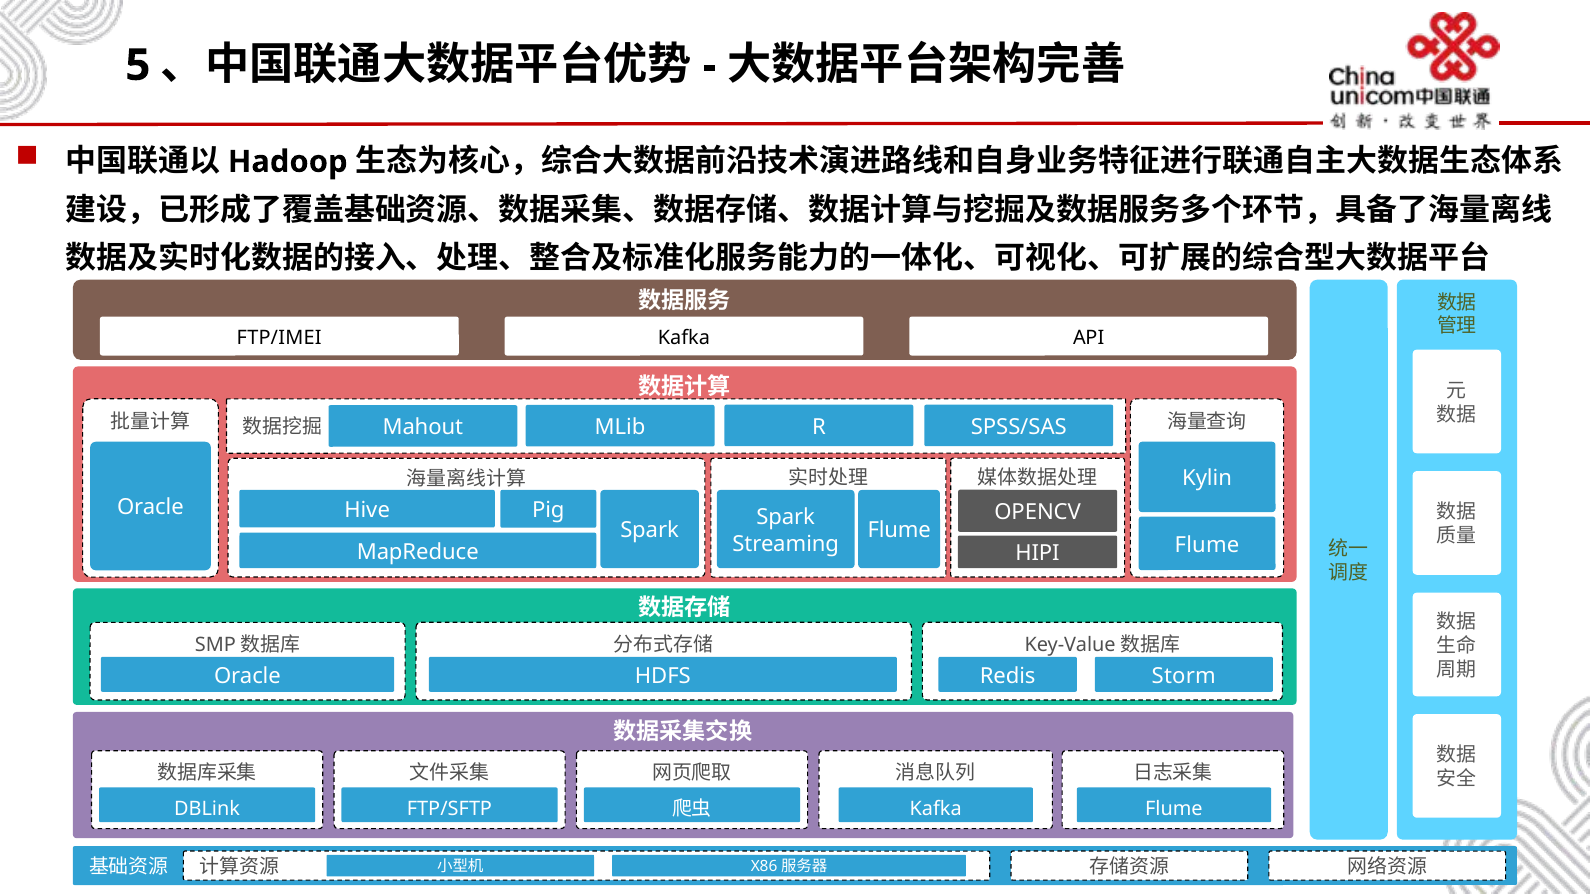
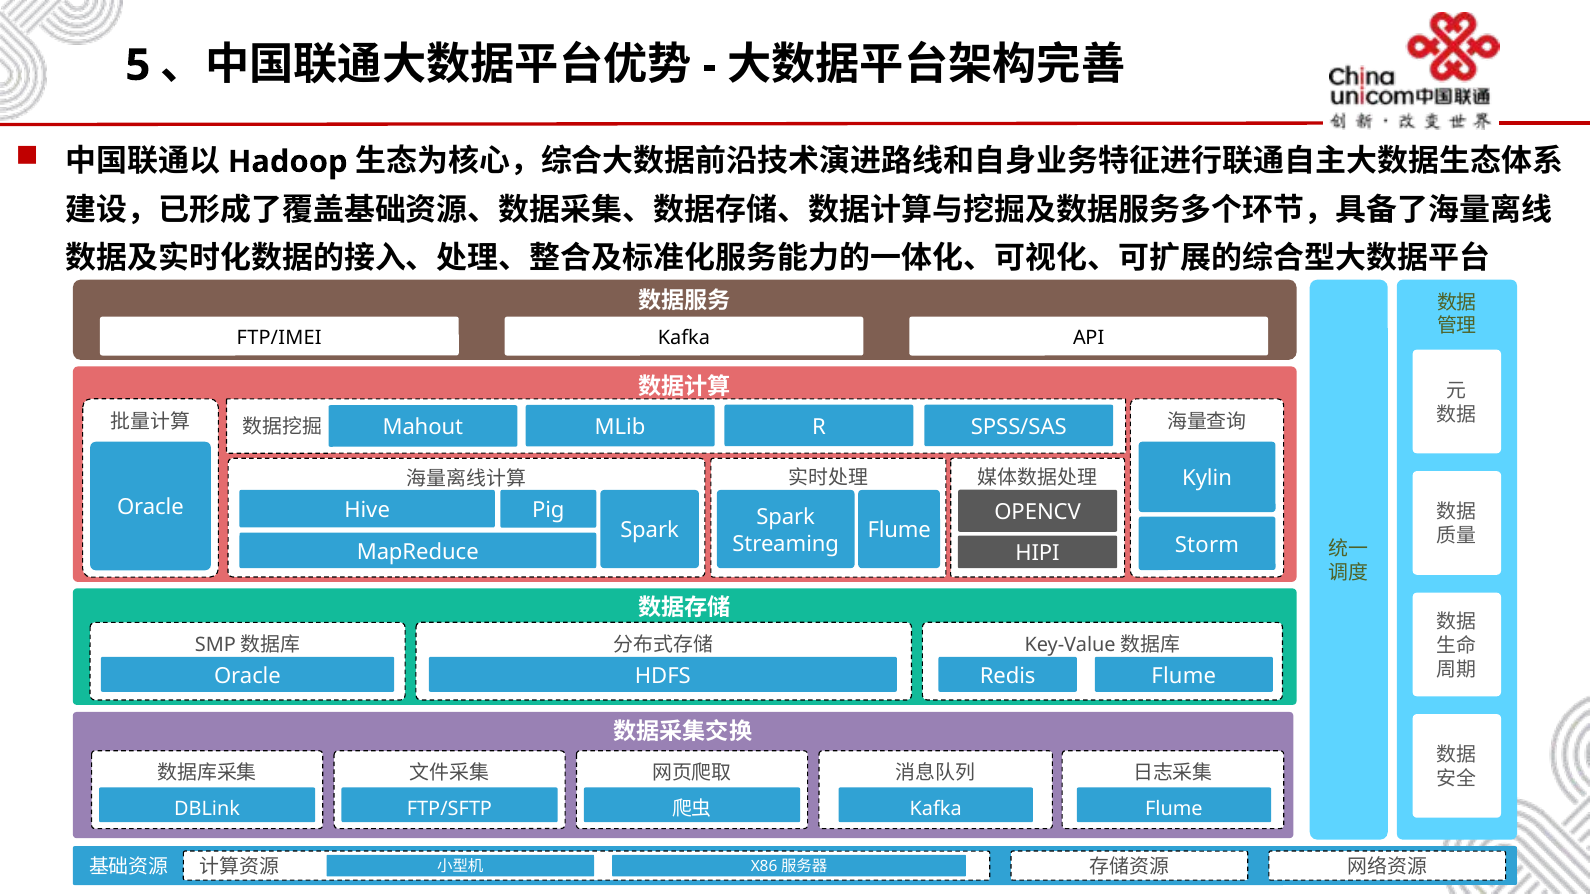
Flume at (1207, 545): Flume -> Storm
Redis Storm: Storm -> Flume
